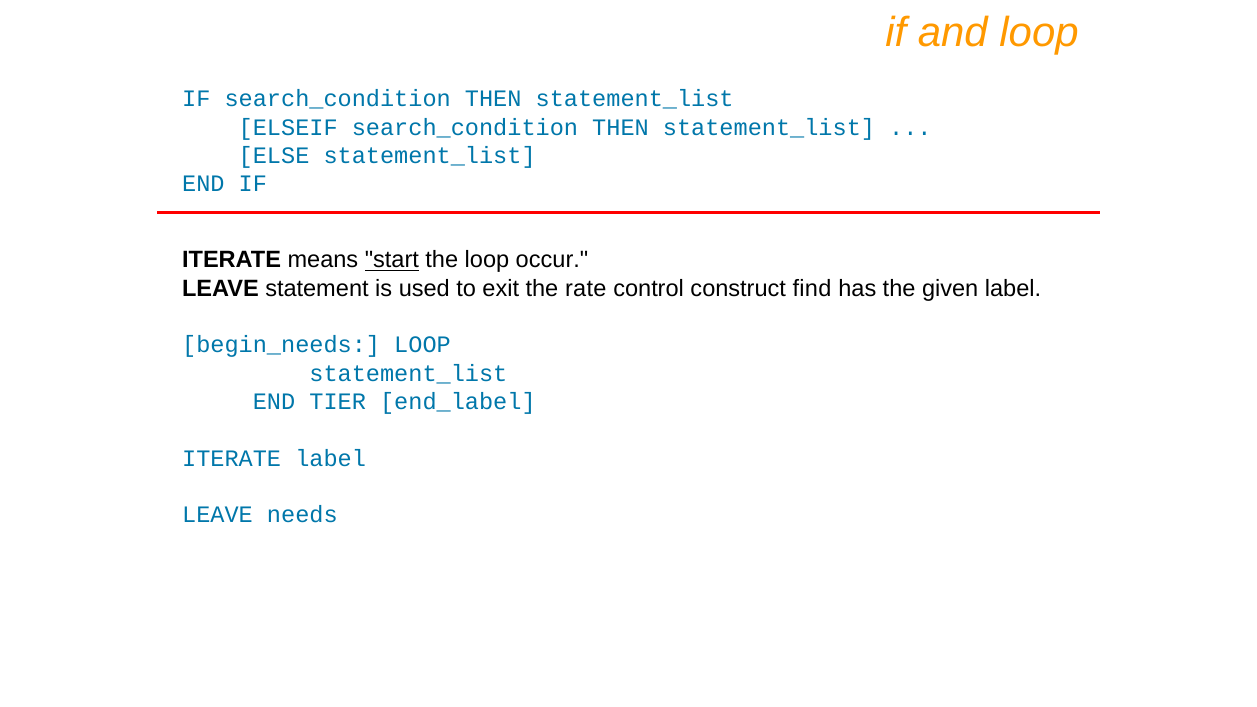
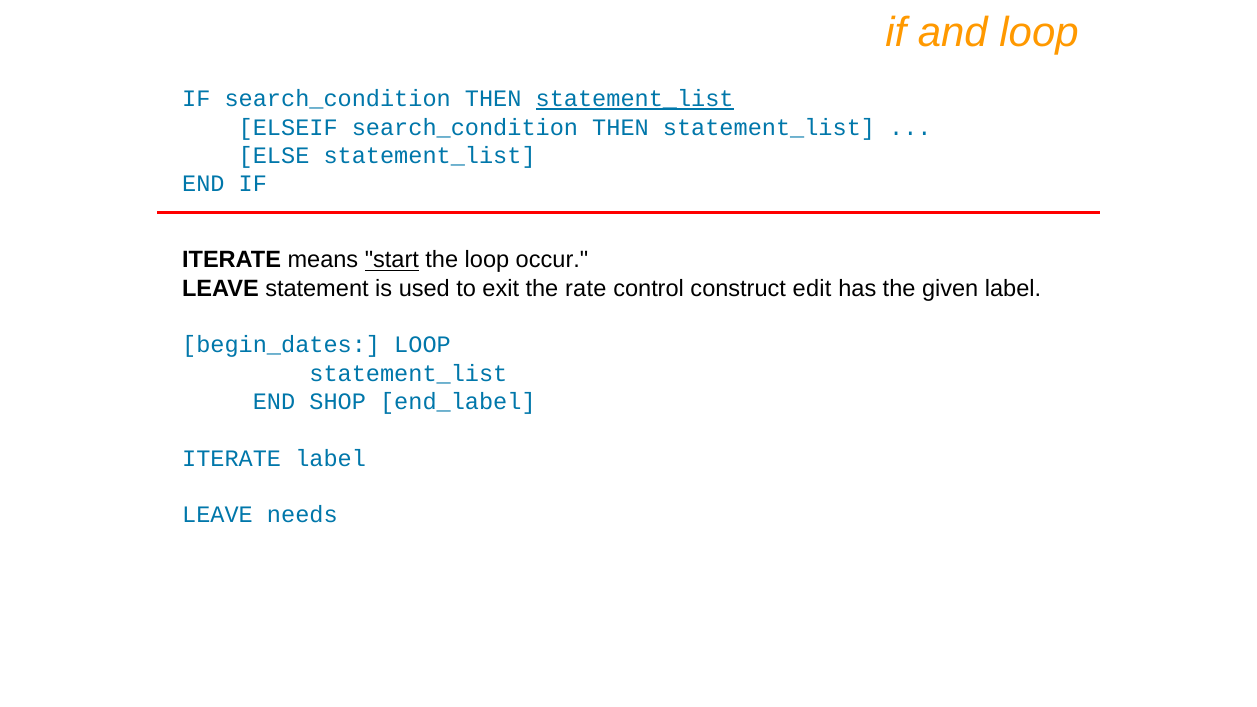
statement_list at (635, 99) underline: none -> present
find: find -> edit
begin_needs: begin_needs -> begin_dates
TIER: TIER -> SHOP
